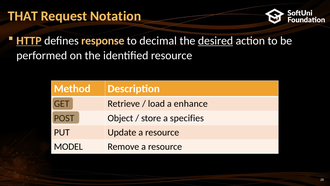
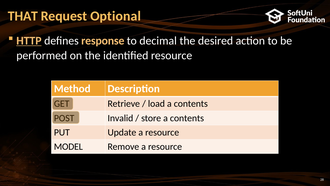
Notation: Notation -> Optional
desired underline: present -> none
load a enhance: enhance -> contents
Object: Object -> Invalid
store a specifies: specifies -> contents
